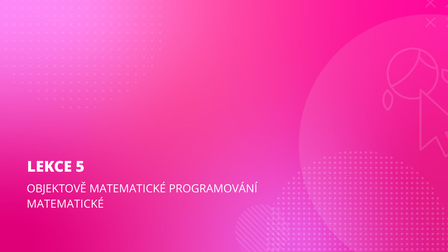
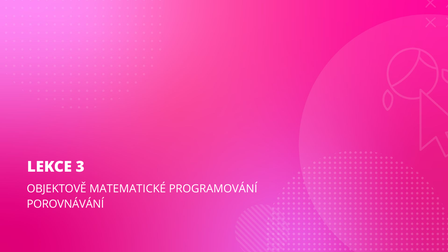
5: 5 -> 3
MATEMATICKÉ at (65, 204): MATEMATICKÉ -> POROVNÁVÁNÍ
